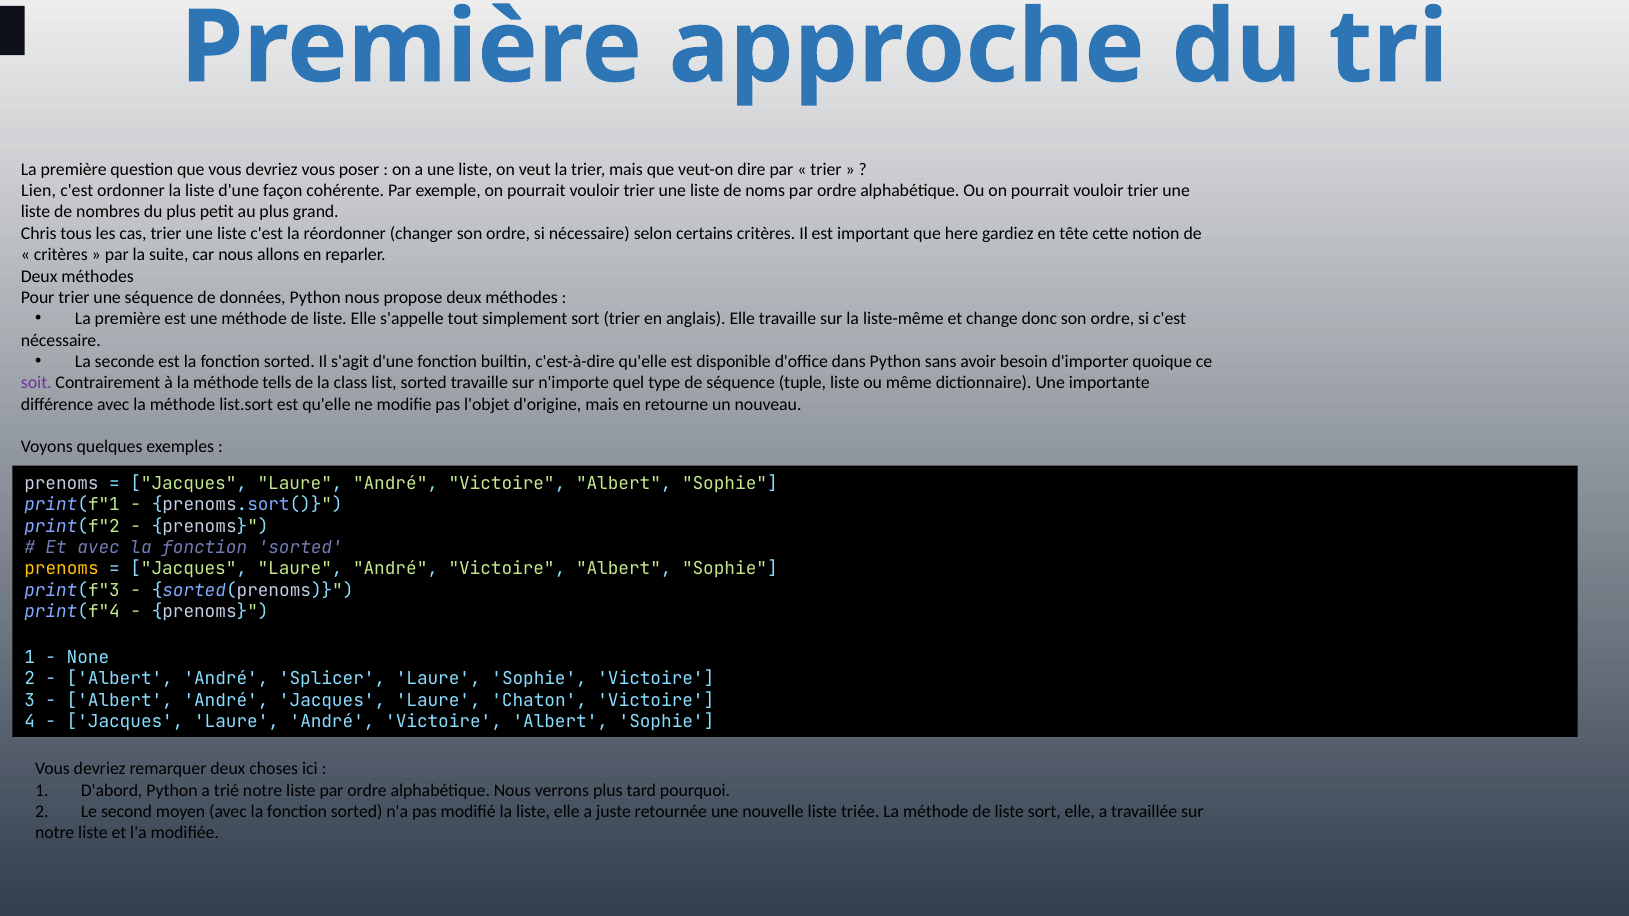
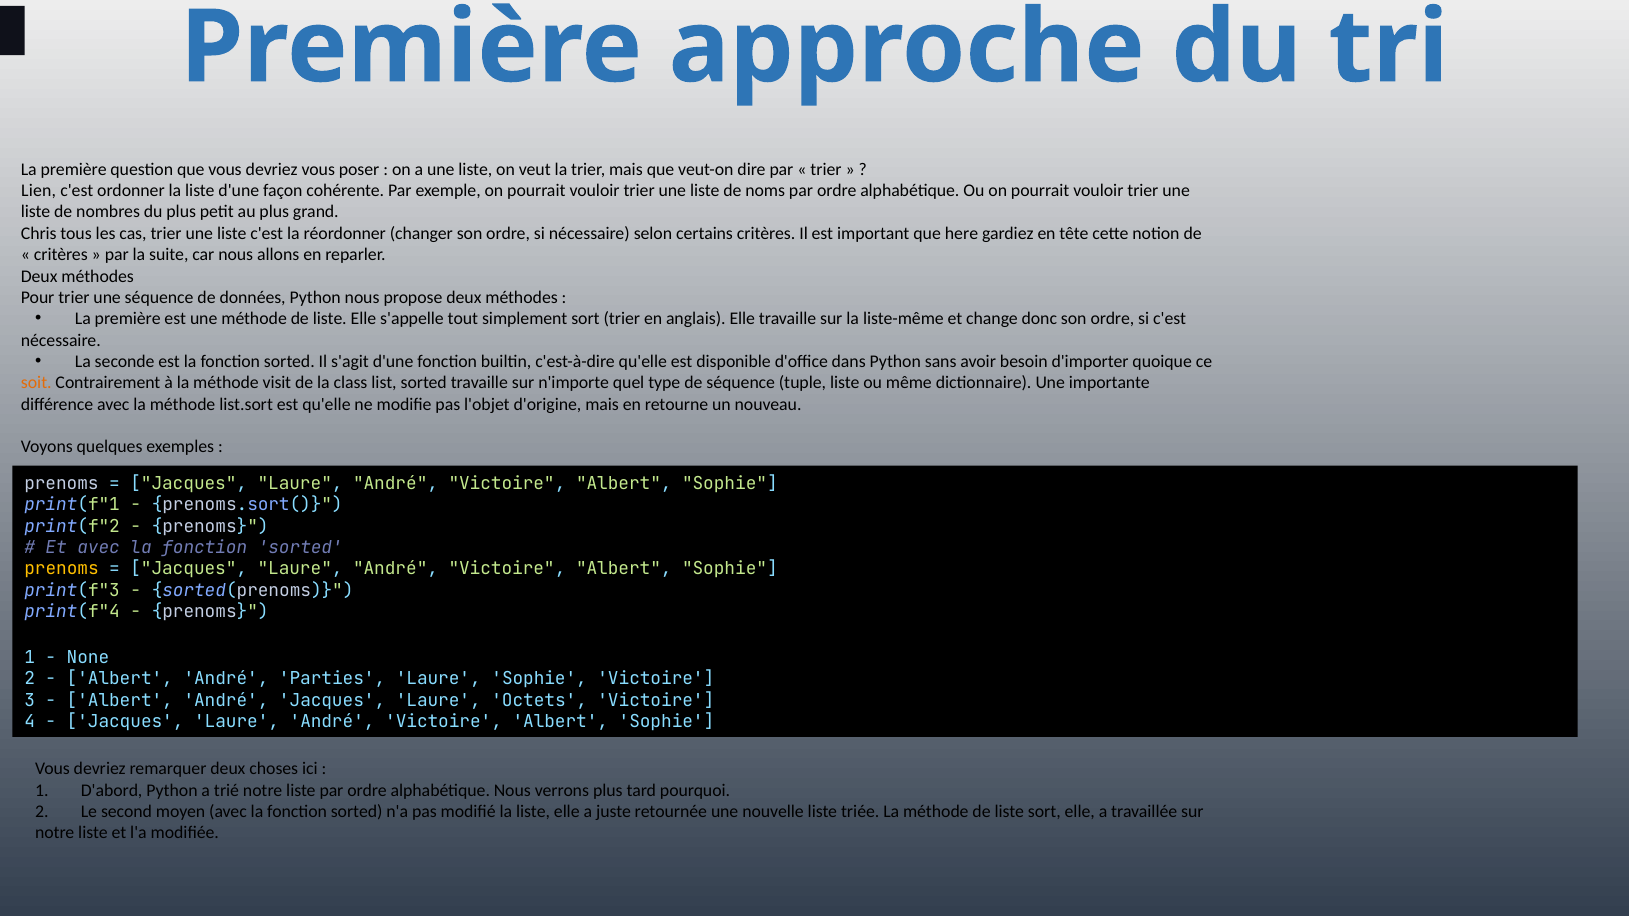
soit colour: purple -> orange
tells: tells -> visit
Splicer: Splicer -> Parties
Chaton: Chaton -> Octets
